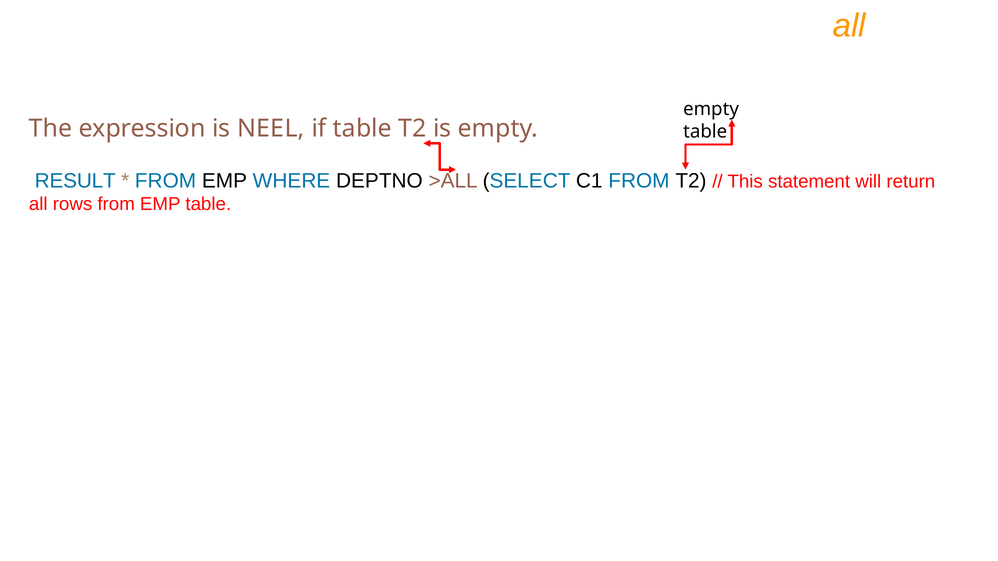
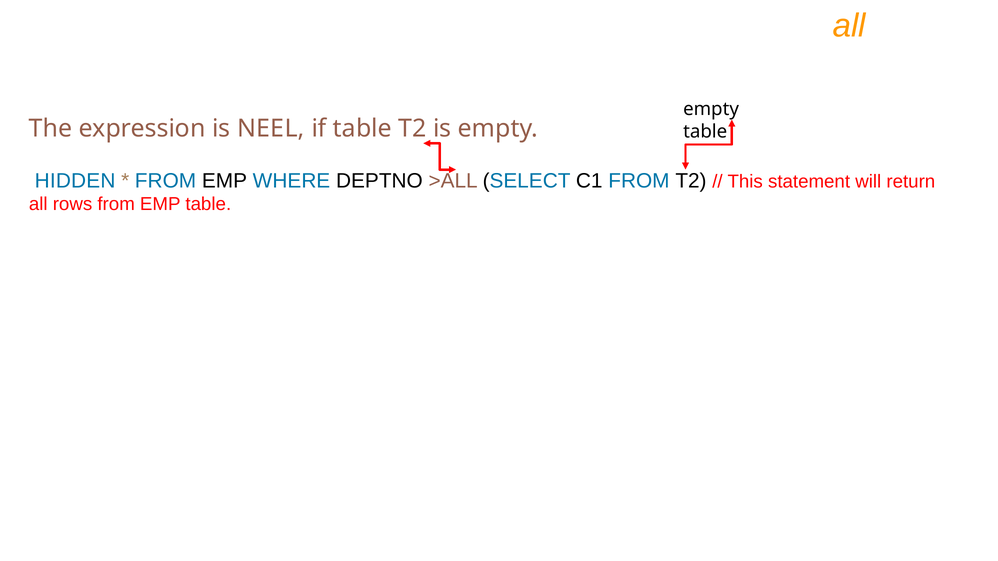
RESULT: RESULT -> HIDDEN
